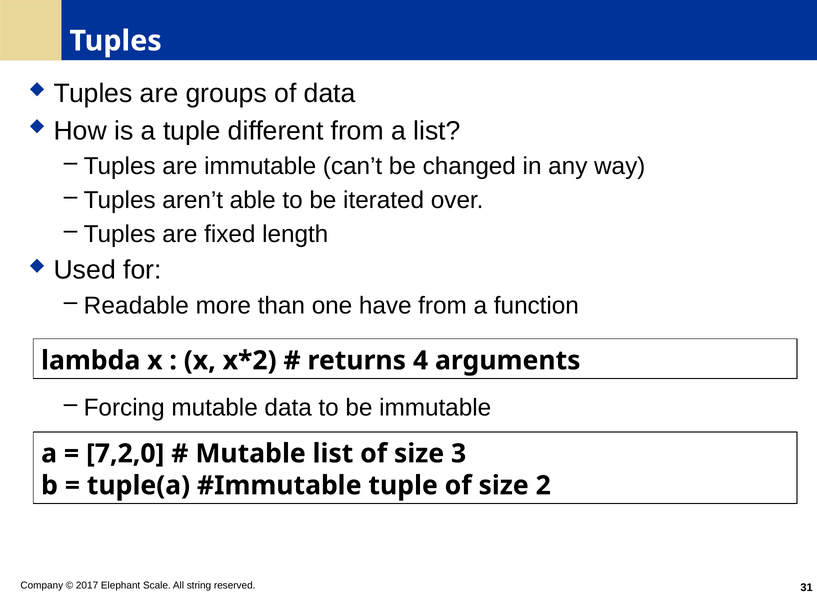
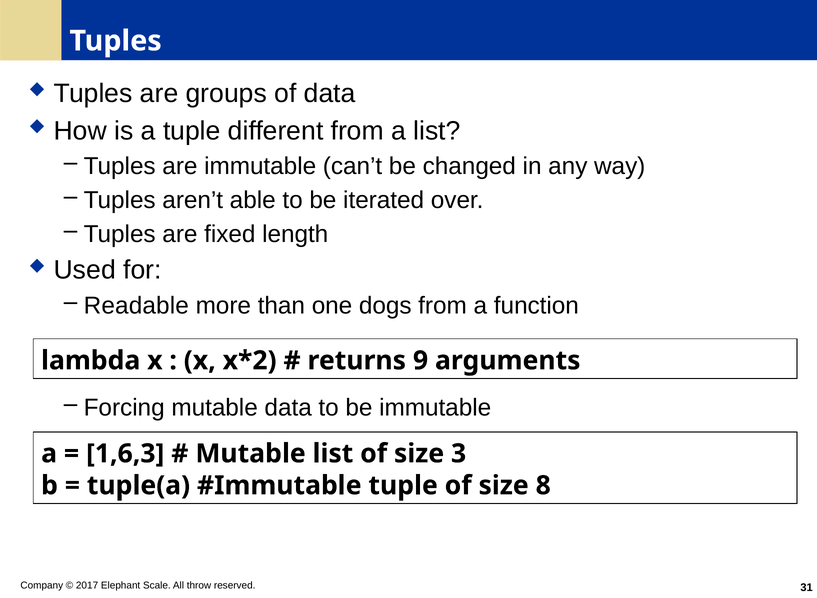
have: have -> dogs
4: 4 -> 9
7,2,0: 7,2,0 -> 1,6,3
2: 2 -> 8
string: string -> throw
